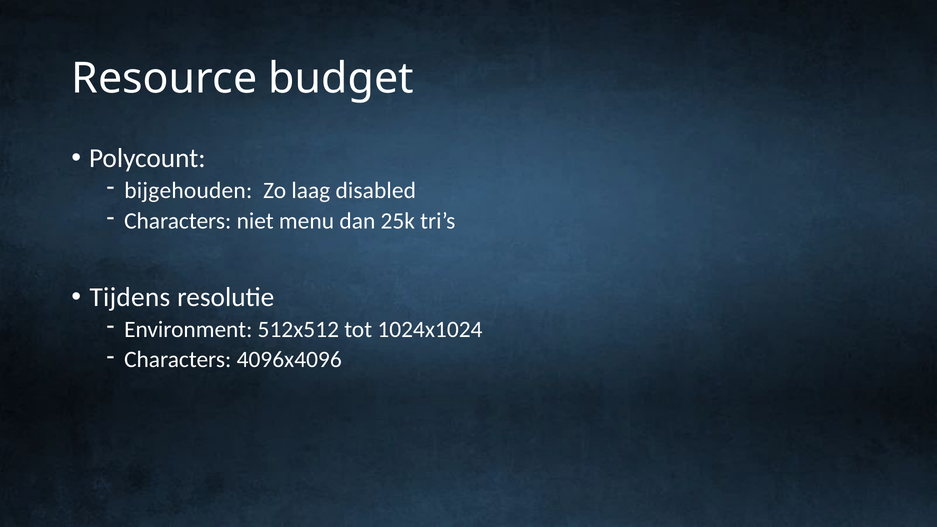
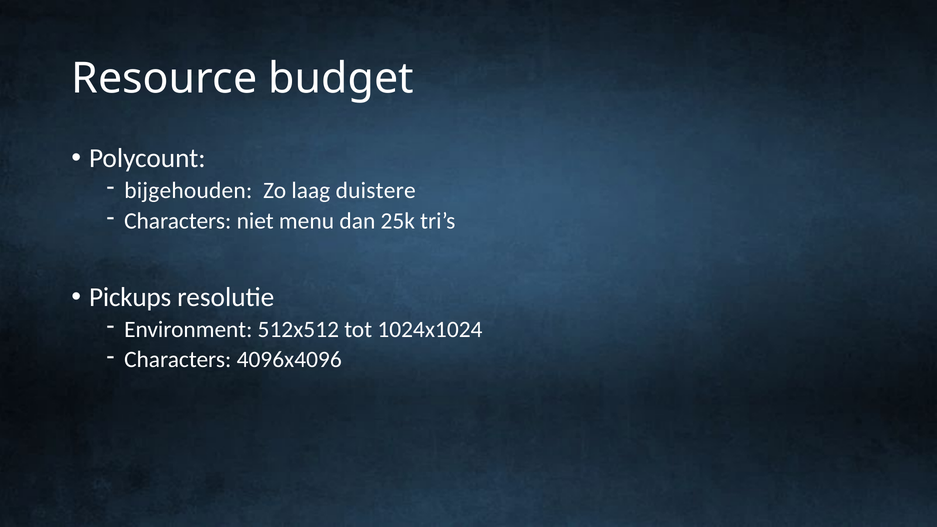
disabled: disabled -> duistere
Tijdens: Tijdens -> Pickups
